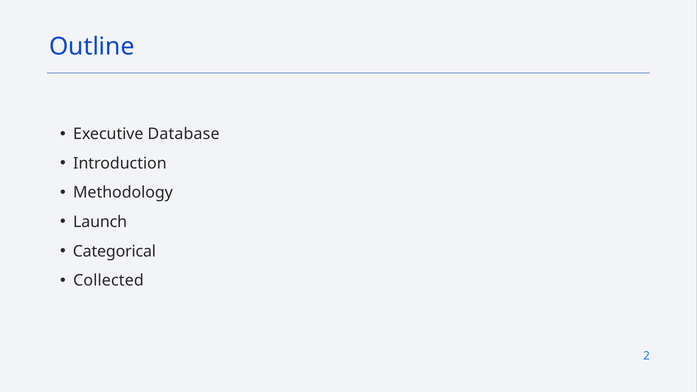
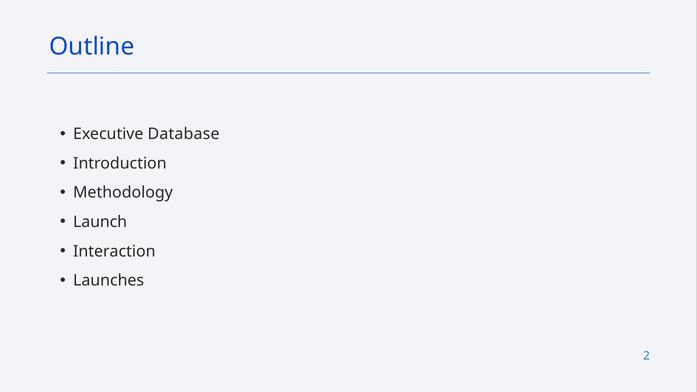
Categorical: Categorical -> Interaction
Collected: Collected -> Launches
